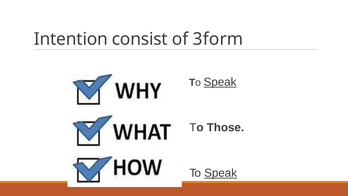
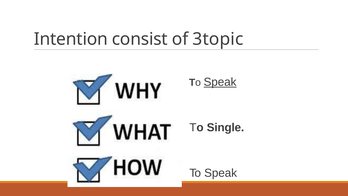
3form: 3form -> 3topic
Those: Those -> Single
Speak at (221, 173) underline: present -> none
